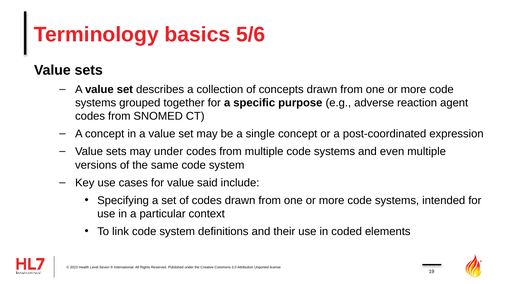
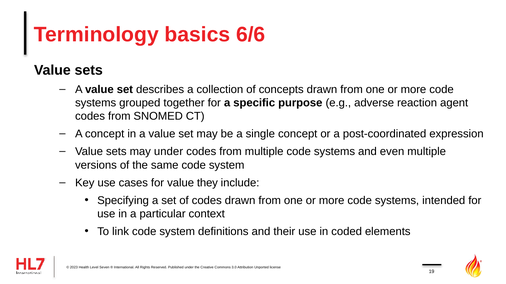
5/6: 5/6 -> 6/6
said: said -> they
